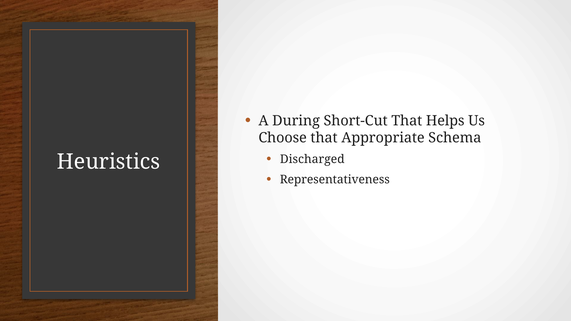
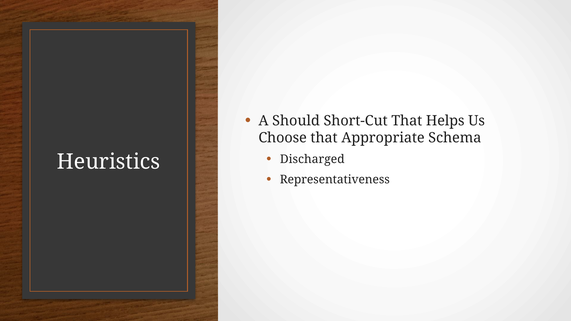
During: During -> Should
